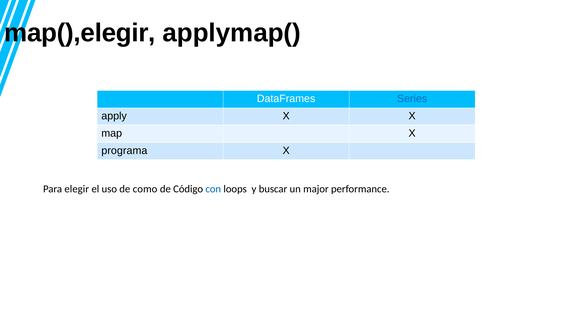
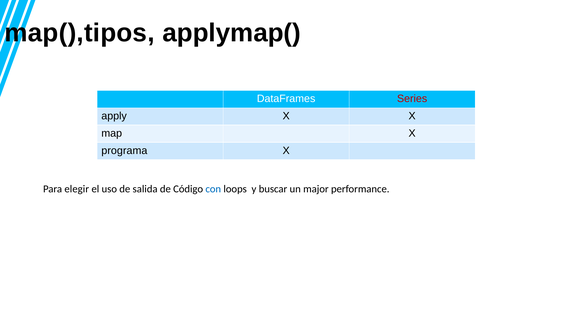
map(),elegir: map(),elegir -> map(),tipos
Series colour: blue -> red
como: como -> salida
